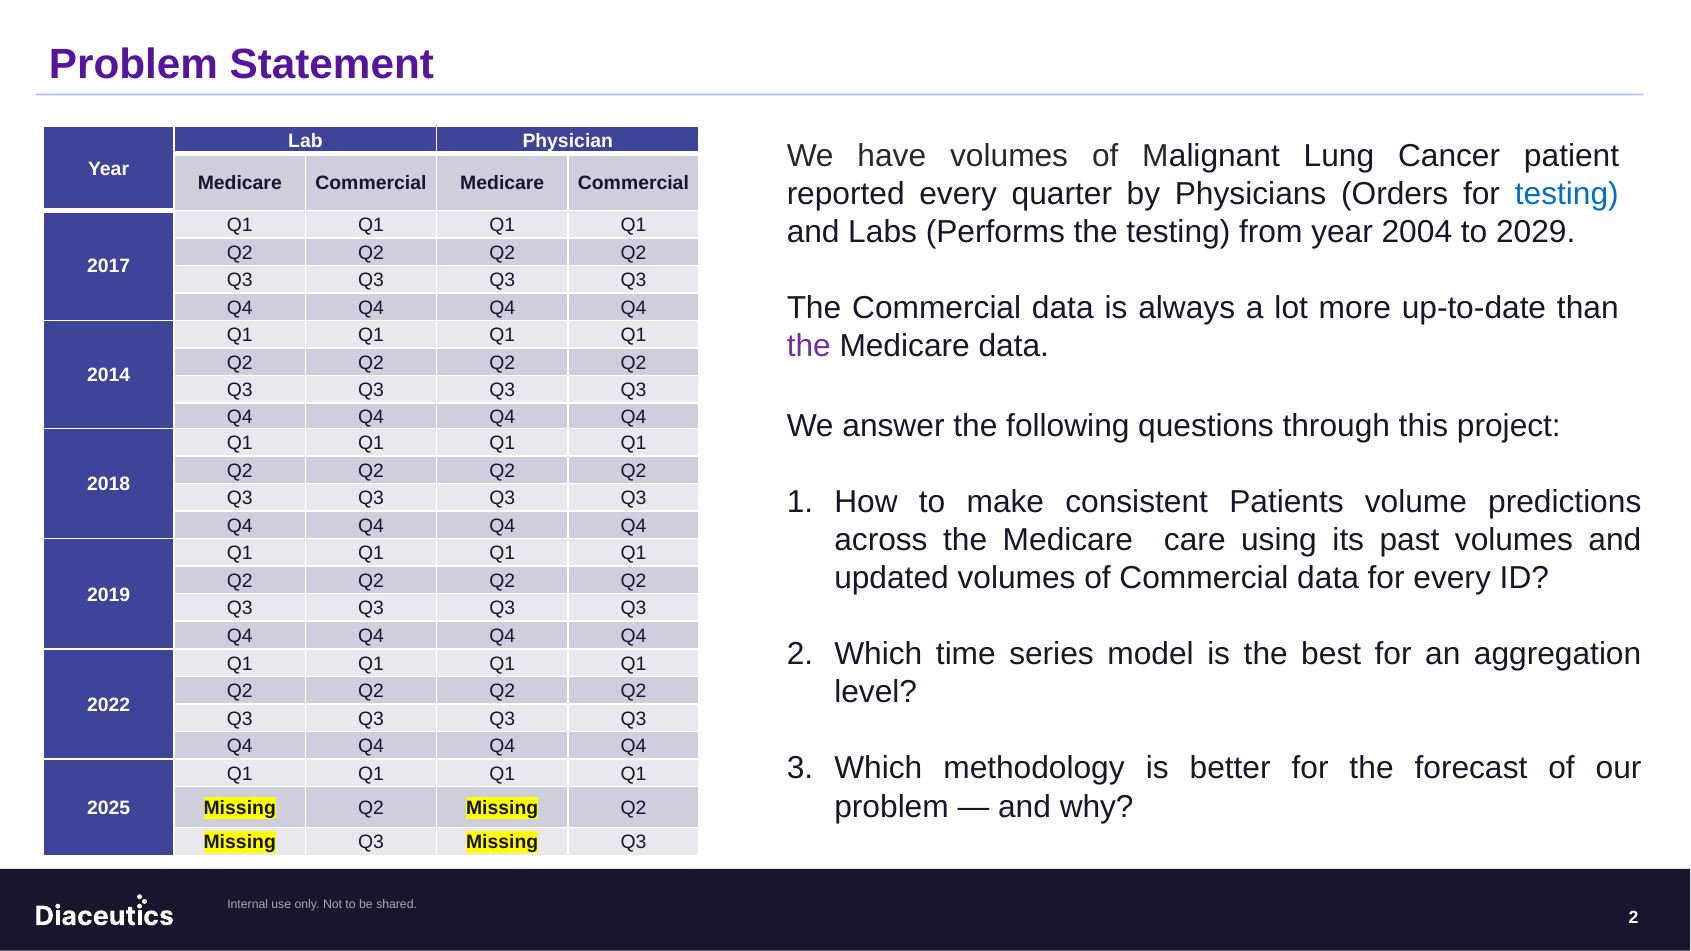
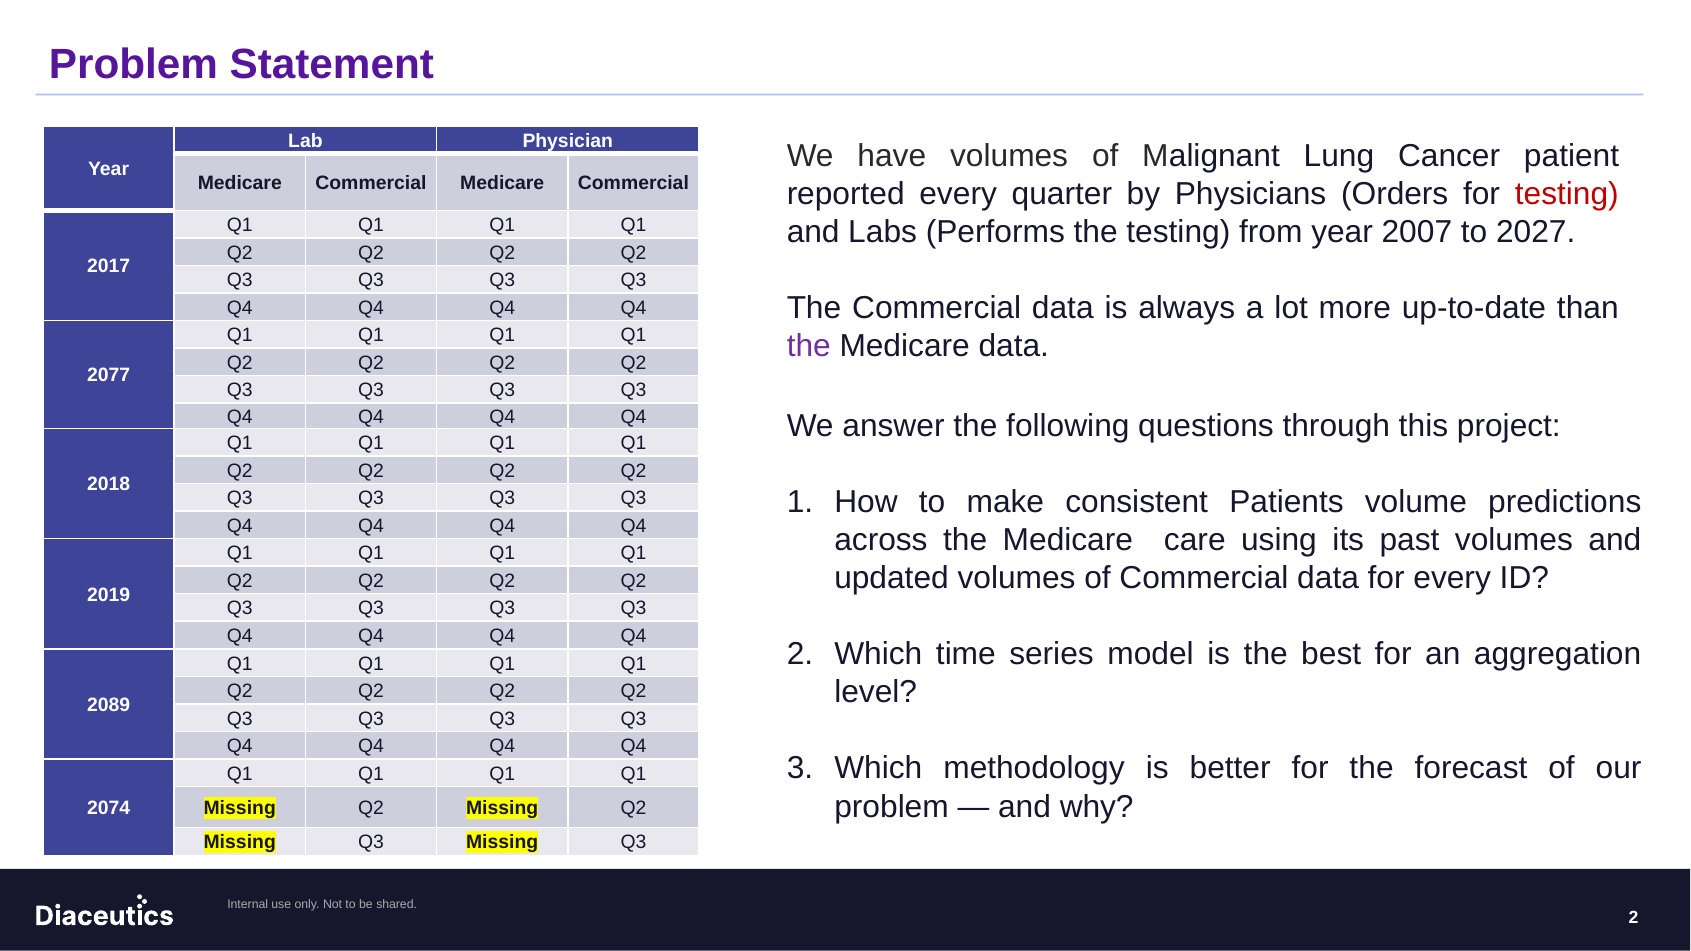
testing at (1567, 194) colour: blue -> red
2004: 2004 -> 2007
2029: 2029 -> 2027
2014: 2014 -> 2077
2022: 2022 -> 2089
2025: 2025 -> 2074
